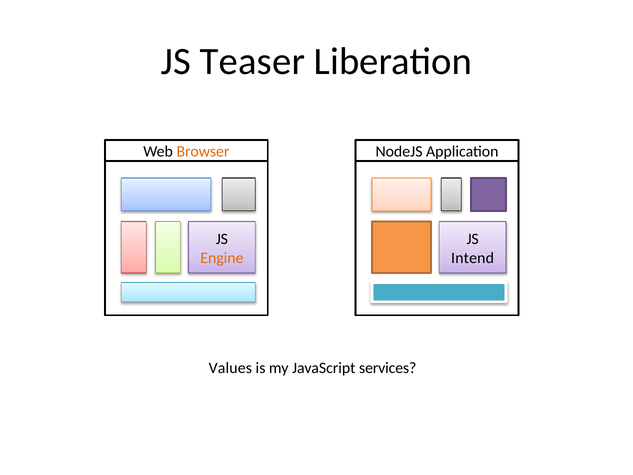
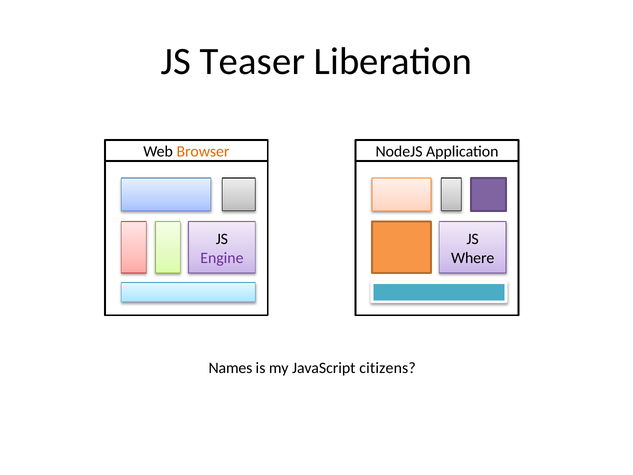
Engine colour: orange -> purple
Intend: Intend -> Where
Values: Values -> Names
services: services -> citizens
